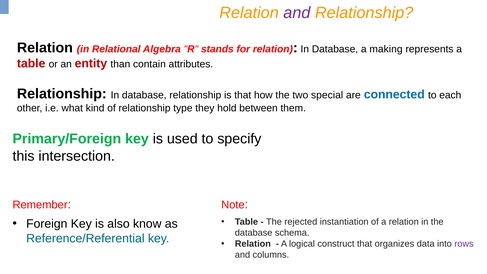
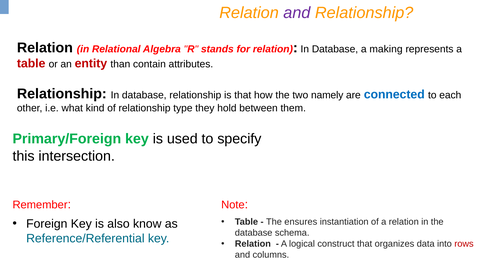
special: special -> namely
rejected: rejected -> ensures
rows colour: purple -> red
